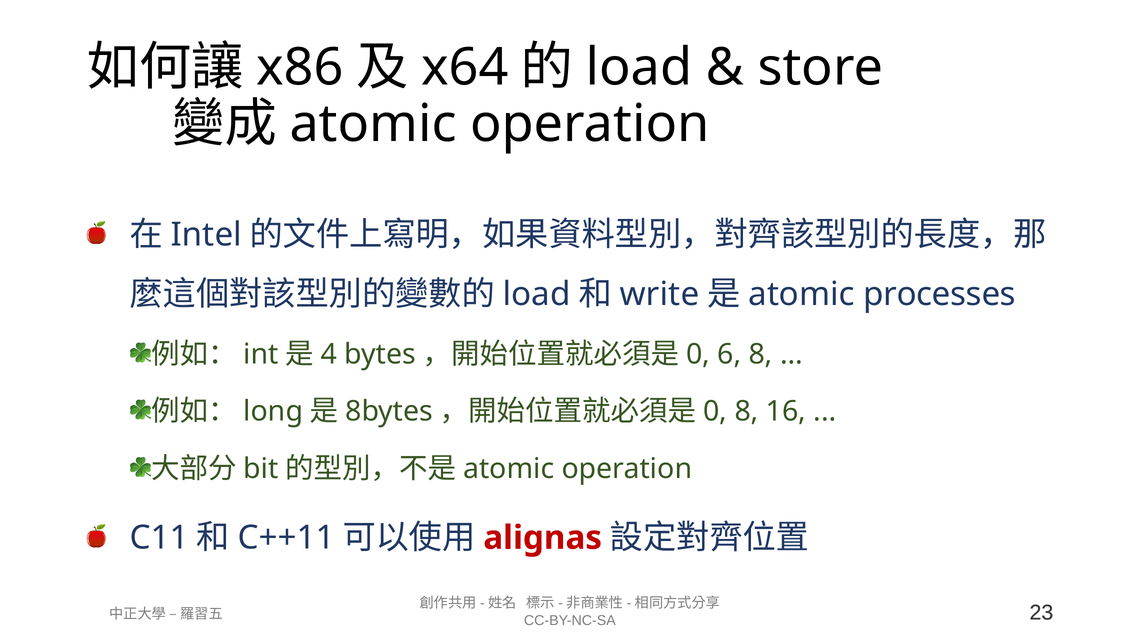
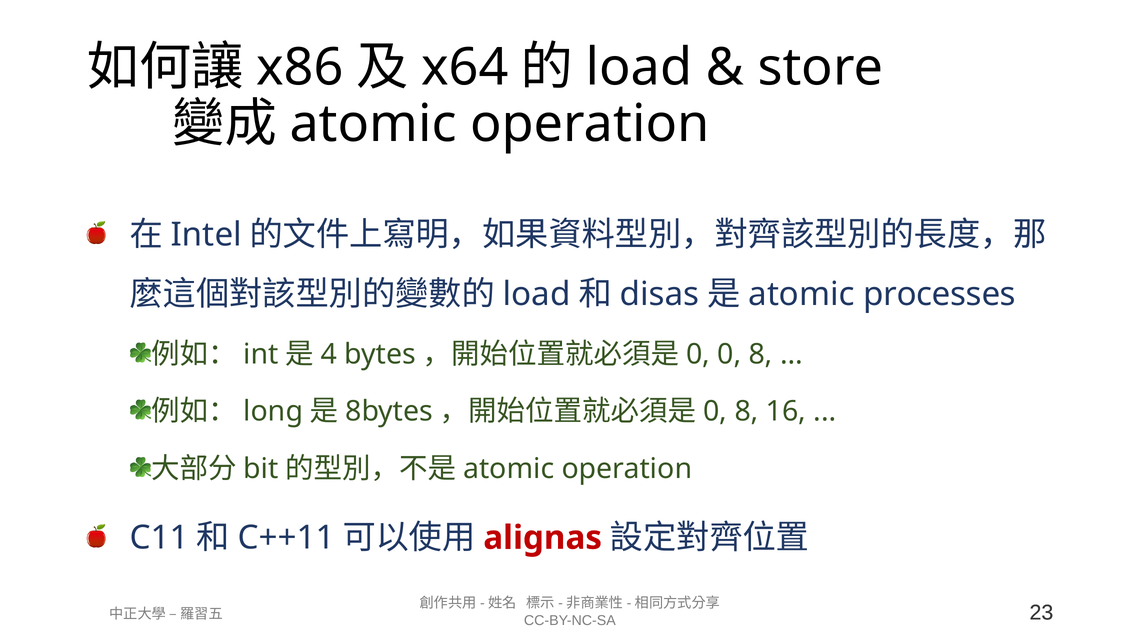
write: write -> disas
6 at (729, 354): 6 -> 0
